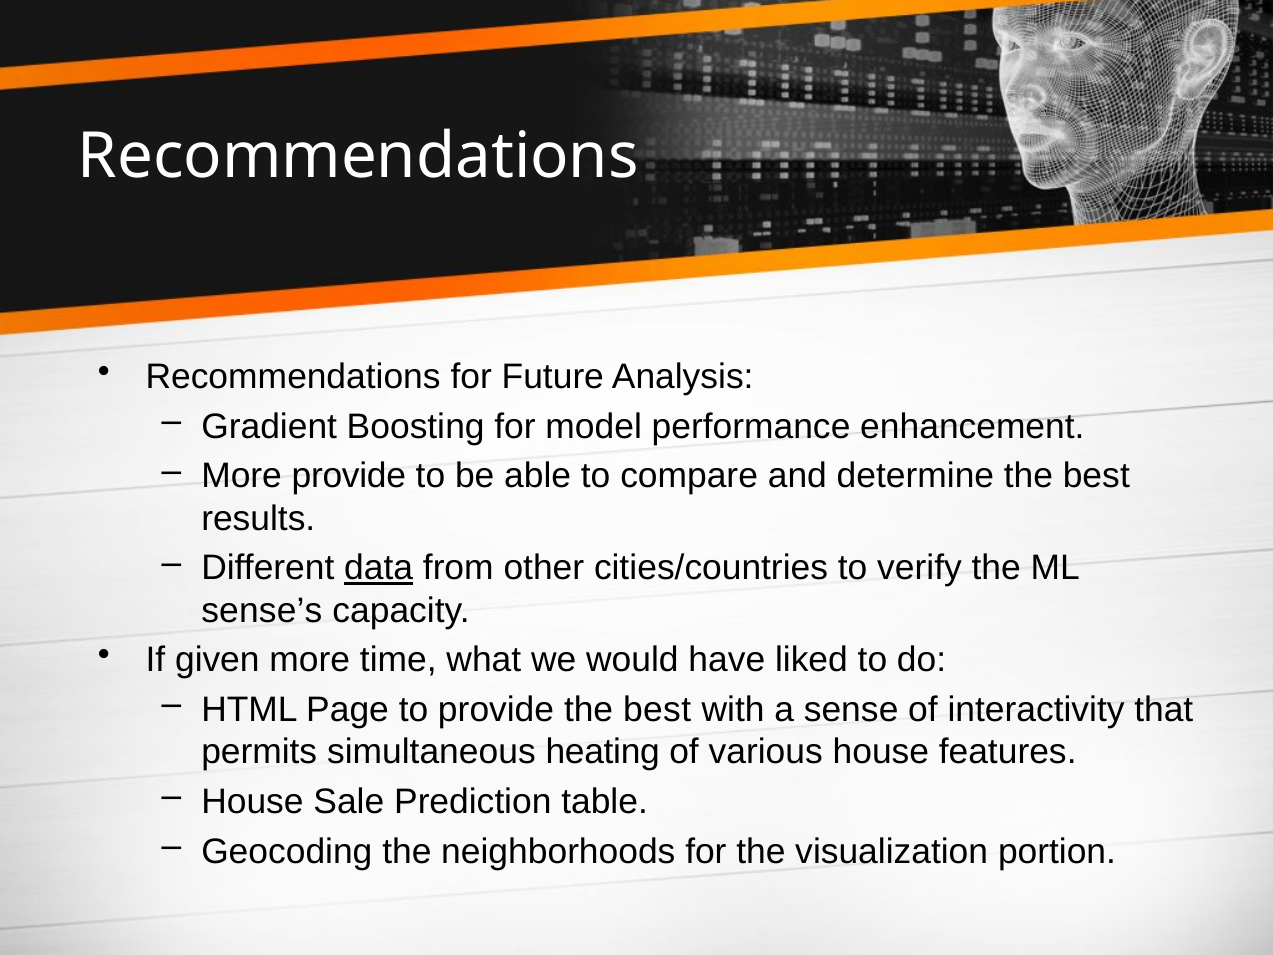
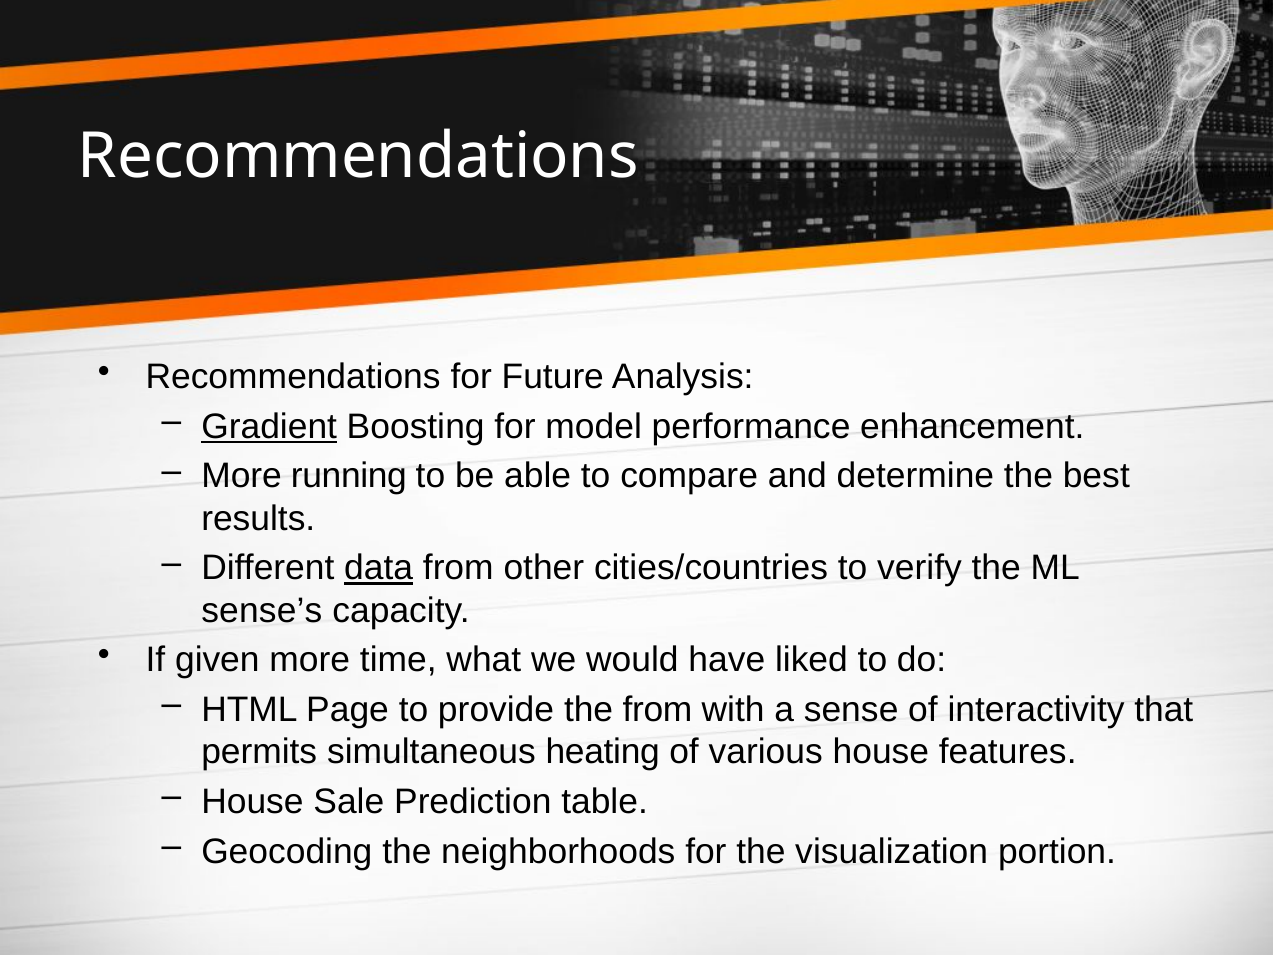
Gradient underline: none -> present
More provide: provide -> running
provide the best: best -> from
